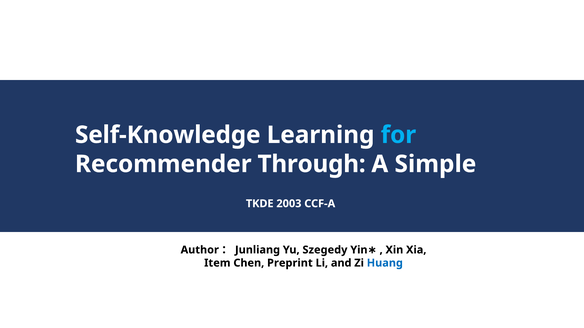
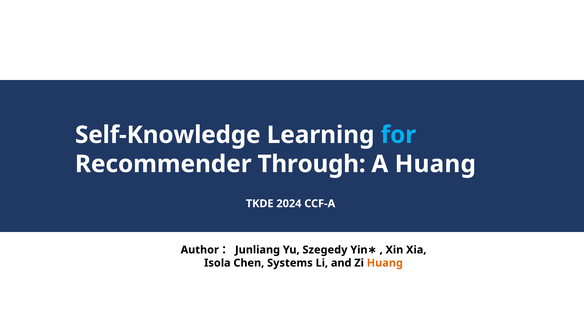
A Simple: Simple -> Huang
2003: 2003 -> 2024
Item: Item -> Isola
Preprint: Preprint -> Systems
Huang at (385, 263) colour: blue -> orange
